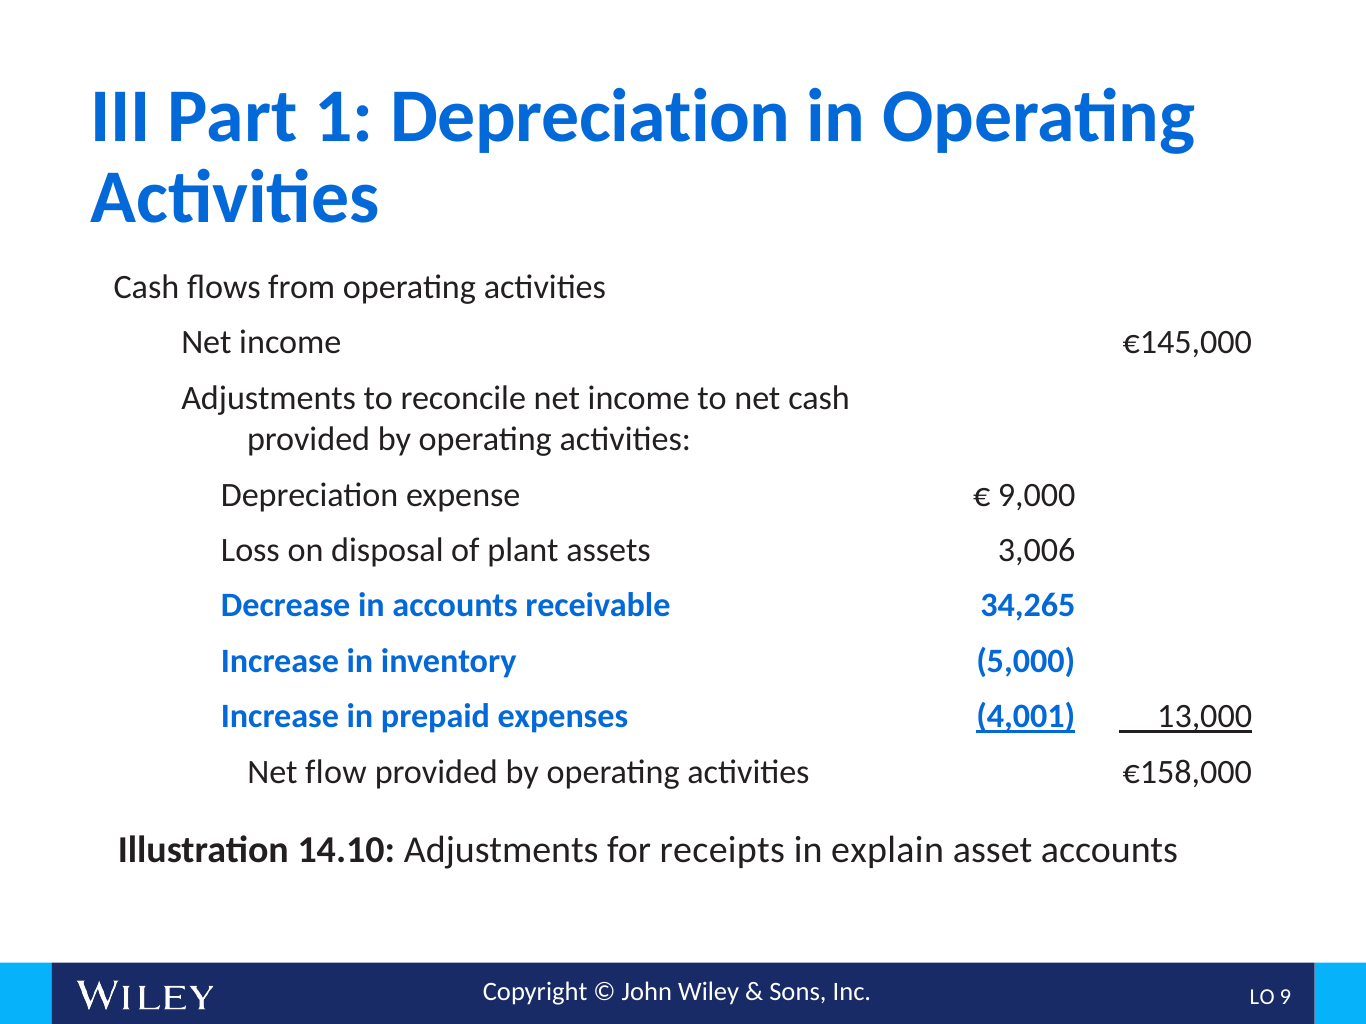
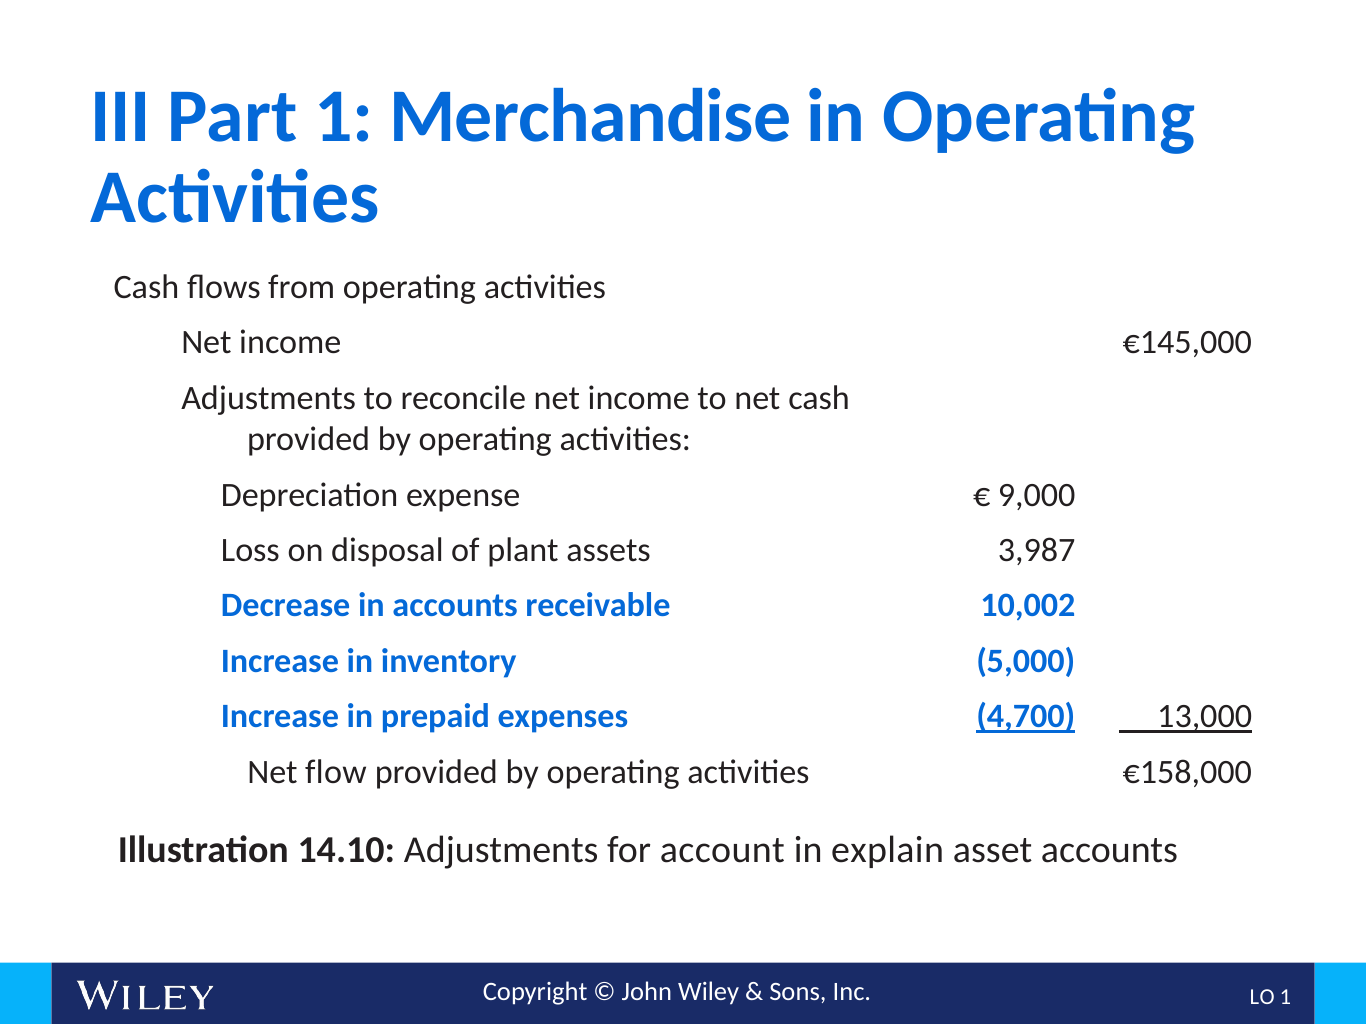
1 Depreciation: Depreciation -> Merchandise
3,006: 3,006 -> 3,987
34,265: 34,265 -> 10,002
4,001: 4,001 -> 4,700
receipts: receipts -> account
O 9: 9 -> 1
